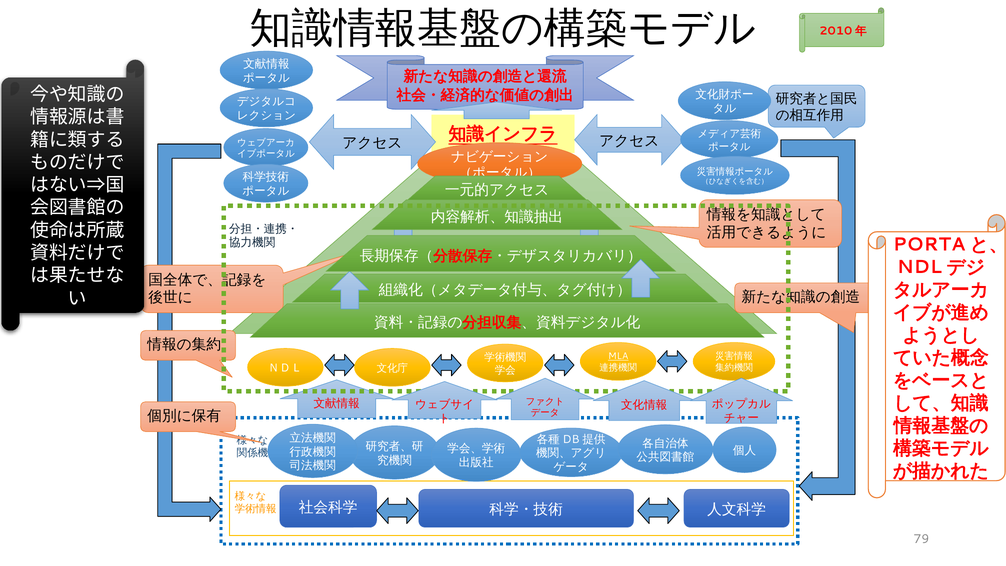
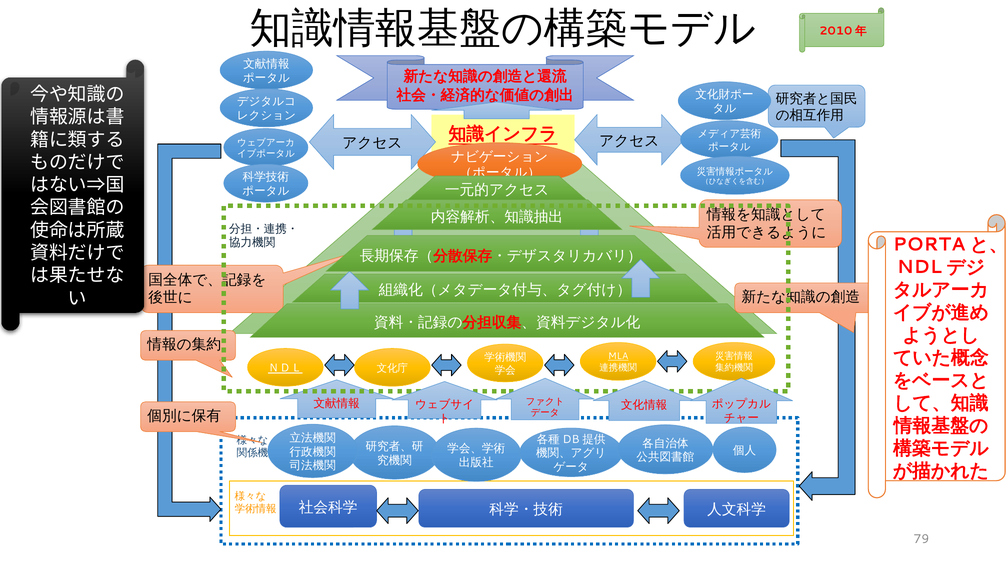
ＮＤＬ underline: none -> present
